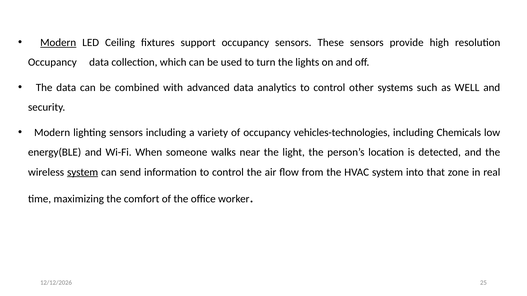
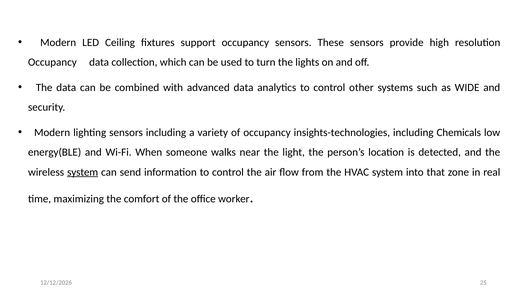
Modern at (58, 43) underline: present -> none
WELL: WELL -> WIDE
vehicles-technologies: vehicles-technologies -> insights-technologies
